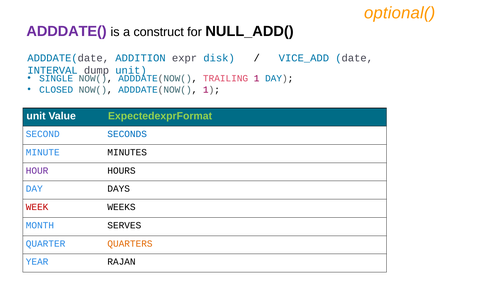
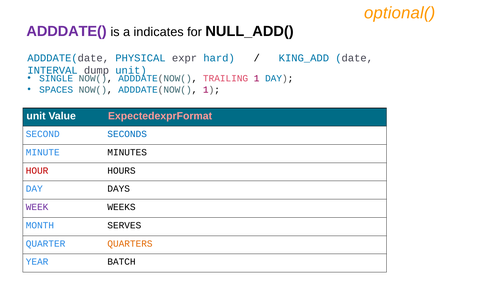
construct: construct -> indicates
ADDITION: ADDITION -> PHYSICAL
disk: disk -> hard
VICE_ADD: VICE_ADD -> KING_ADD
CLOSED: CLOSED -> SPACES
ExpectedexprFormat colour: light green -> pink
HOUR colour: purple -> red
WEEK colour: red -> purple
RAJAN: RAJAN -> BATCH
